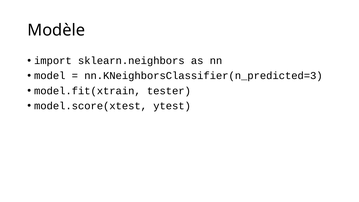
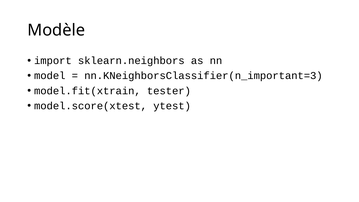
nn.KNeighborsClassifier(n_predicted=3: nn.KNeighborsClassifier(n_predicted=3 -> nn.KNeighborsClassifier(n_important=3
